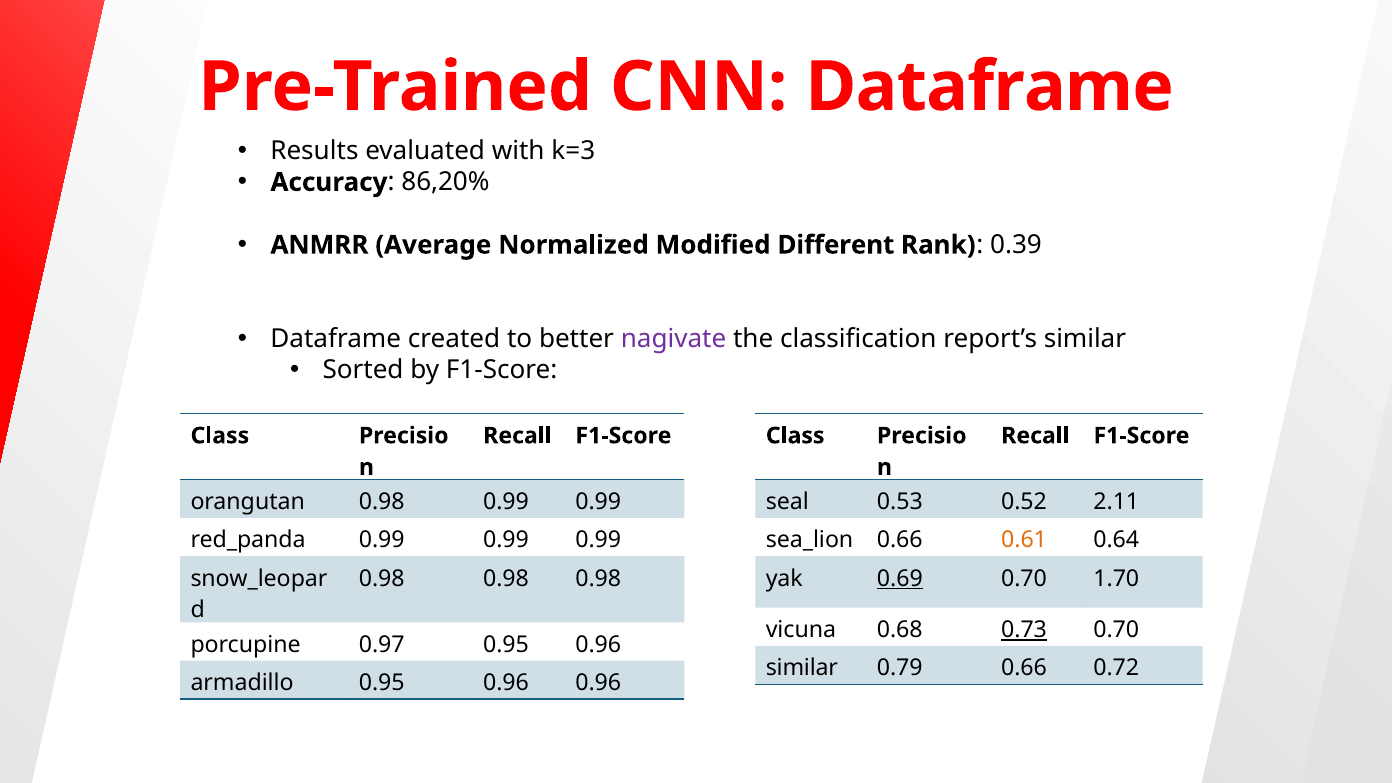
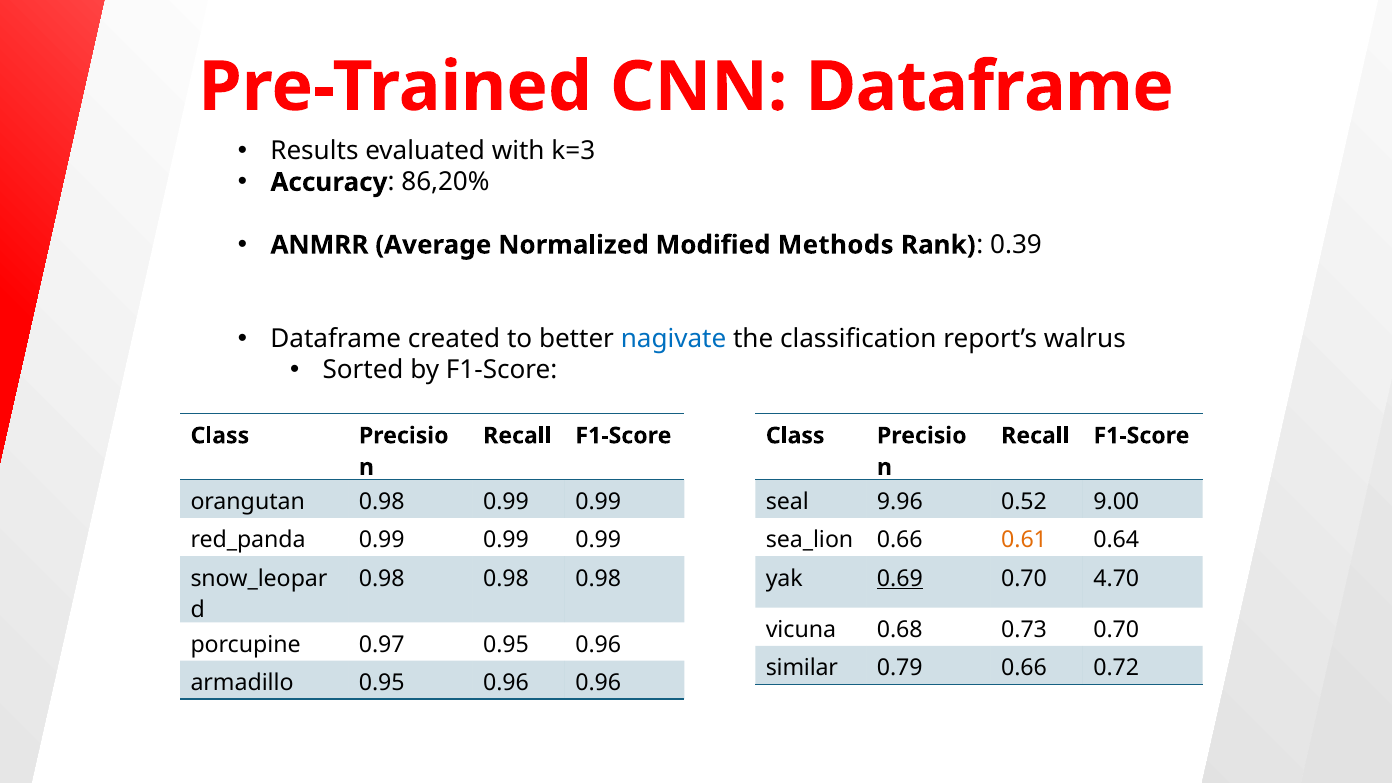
Different: Different -> Methods
nagivate colour: purple -> blue
report’s similar: similar -> walrus
0.53: 0.53 -> 9.96
2.11: 2.11 -> 9.00
1.70: 1.70 -> 4.70
0.73 underline: present -> none
